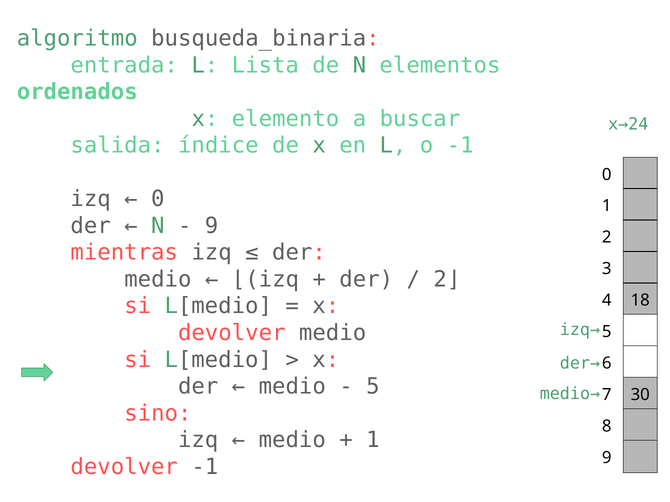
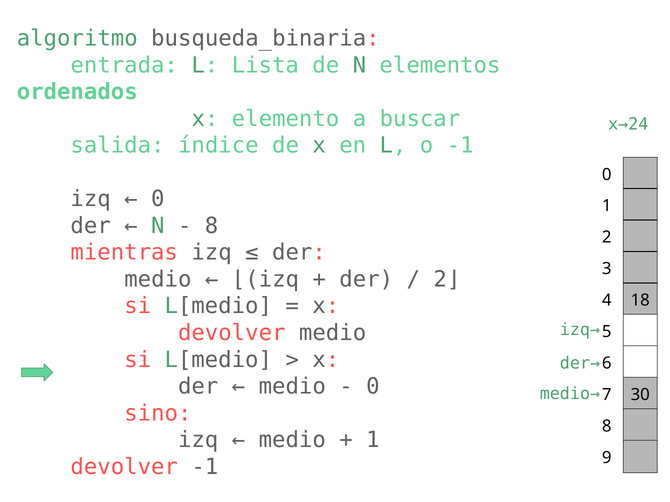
9 at (212, 226): 9 -> 8
5 at (373, 387): 5 -> 0
